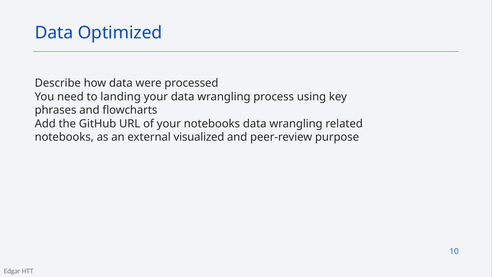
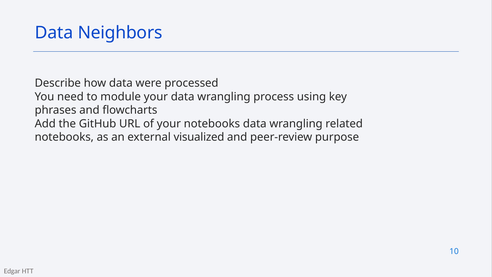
Optimized: Optimized -> Neighbors
landing: landing -> module
